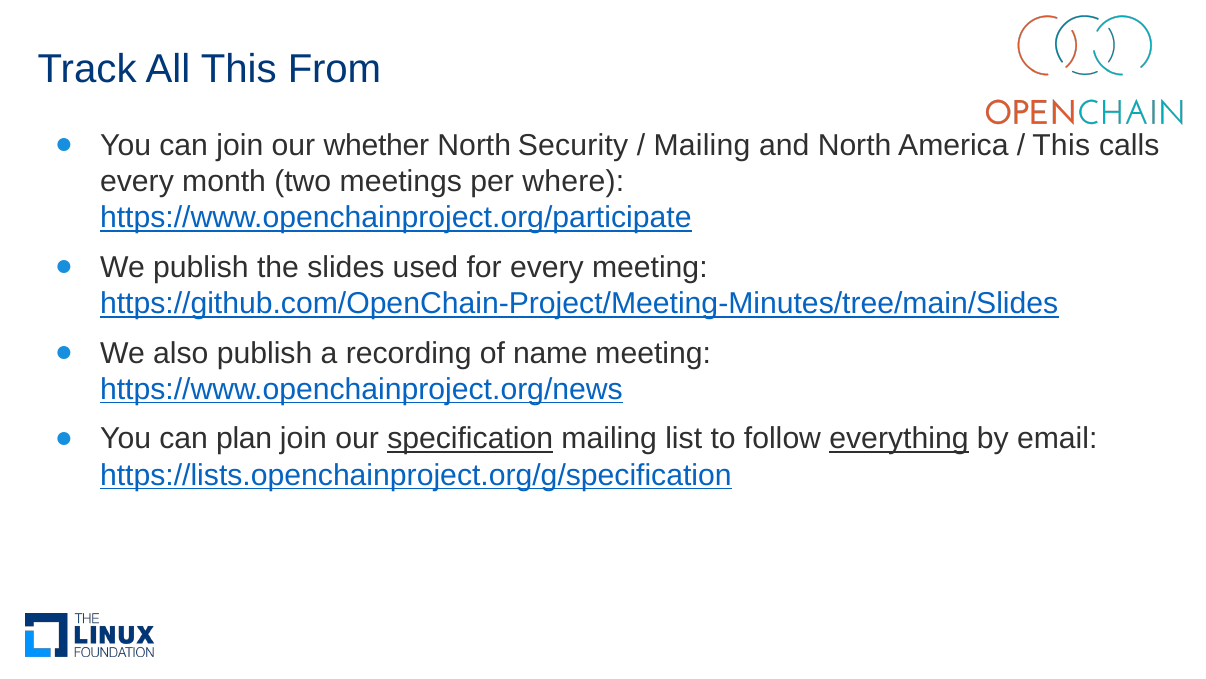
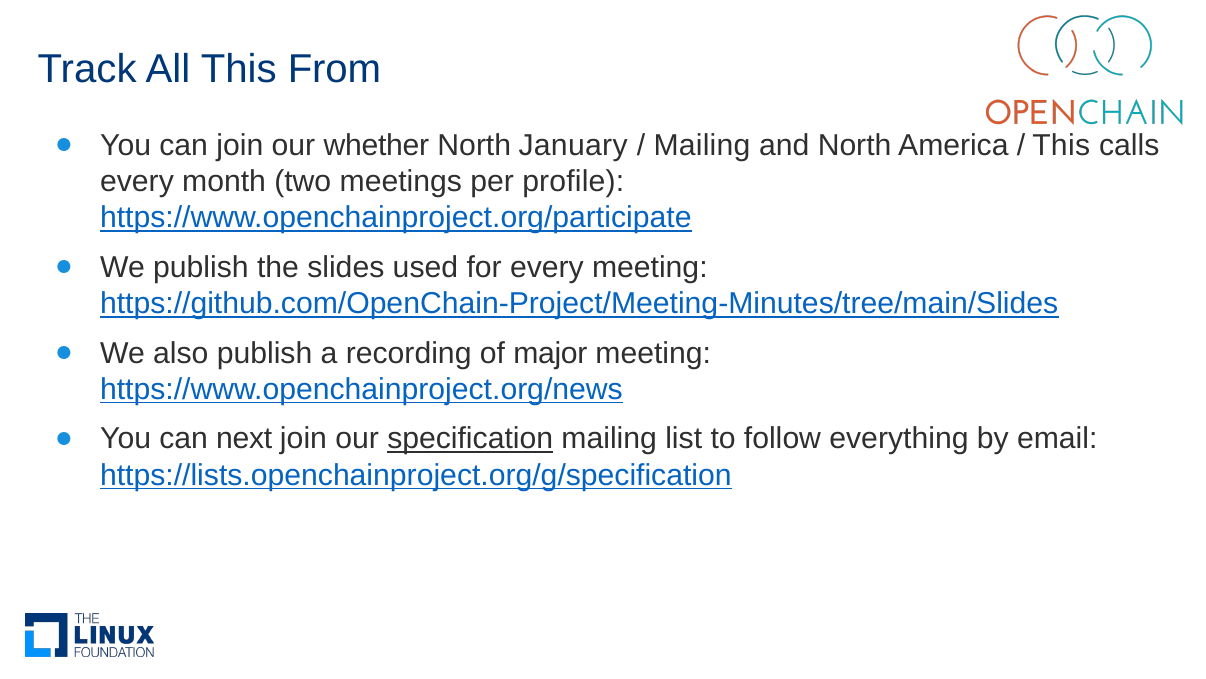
Security: Security -> January
where: where -> profile
name: name -> major
plan: plan -> next
everything underline: present -> none
